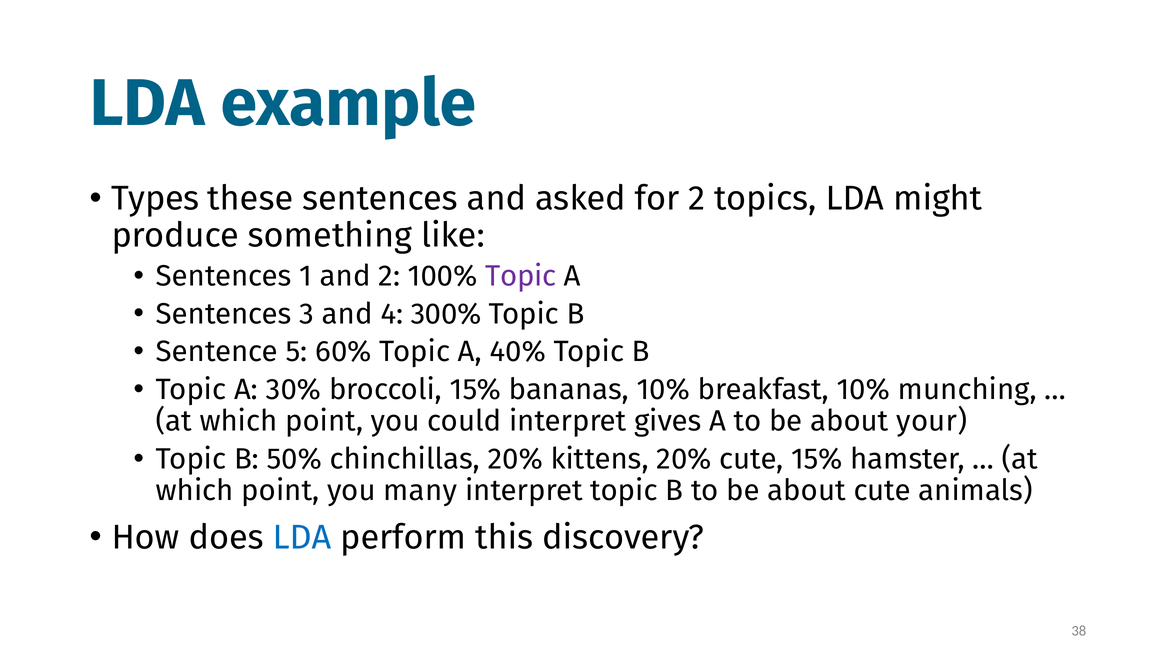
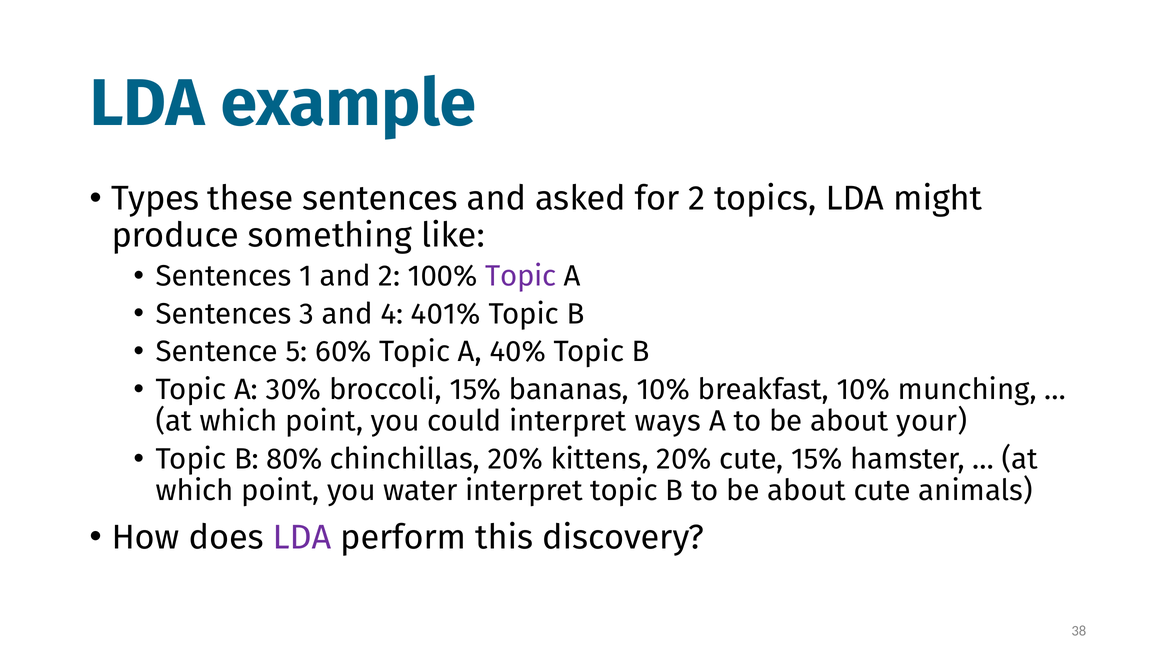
300%: 300% -> 401%
gives: gives -> ways
50%: 50% -> 80%
many: many -> water
LDA at (302, 538) colour: blue -> purple
